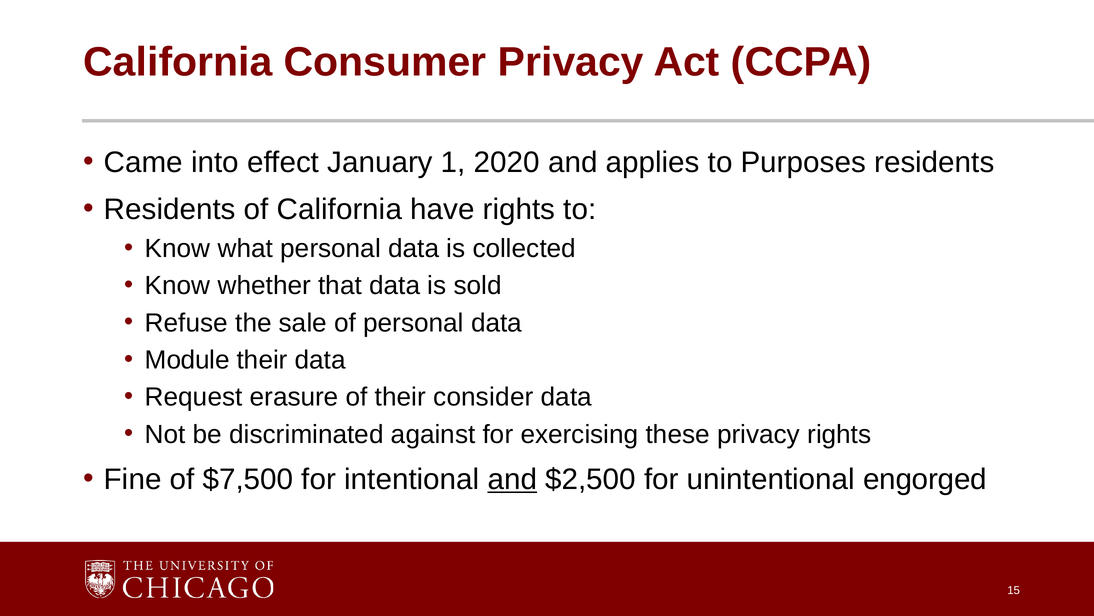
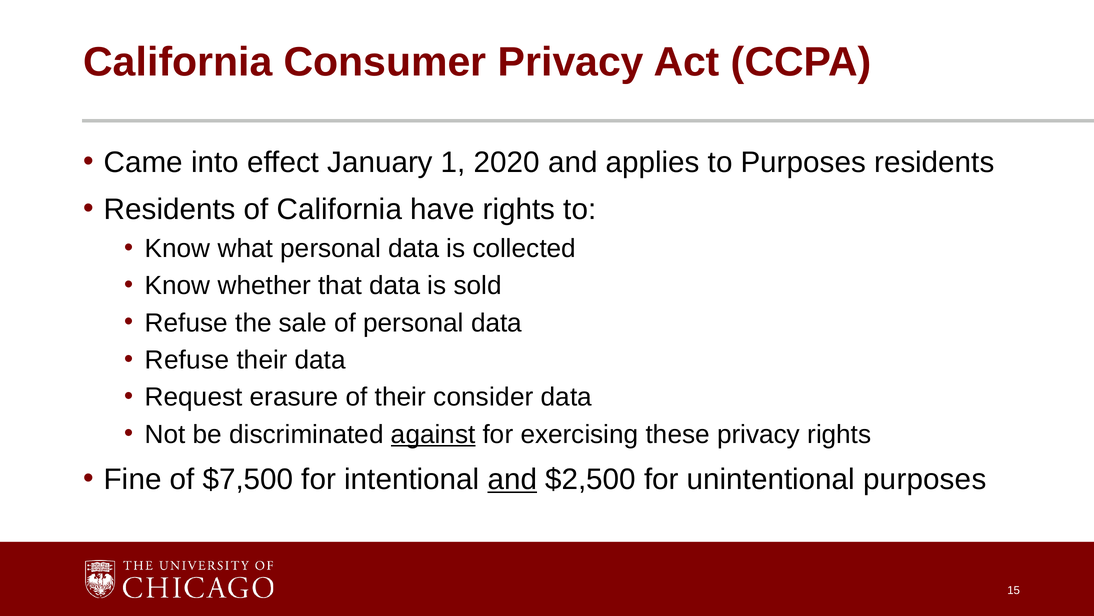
Module at (187, 360): Module -> Refuse
against underline: none -> present
unintentional engorged: engorged -> purposes
